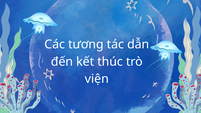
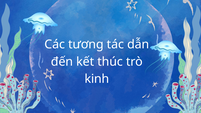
viện: viện -> kinh
